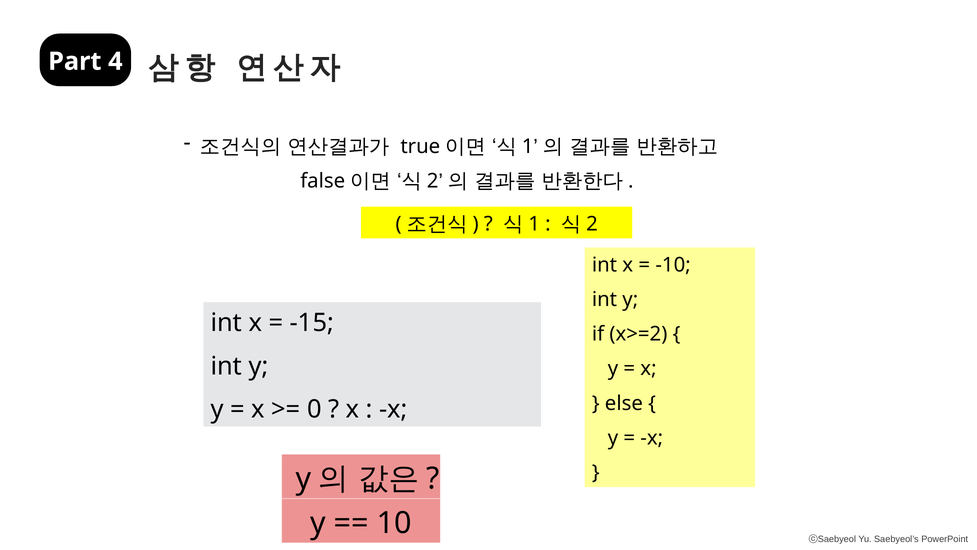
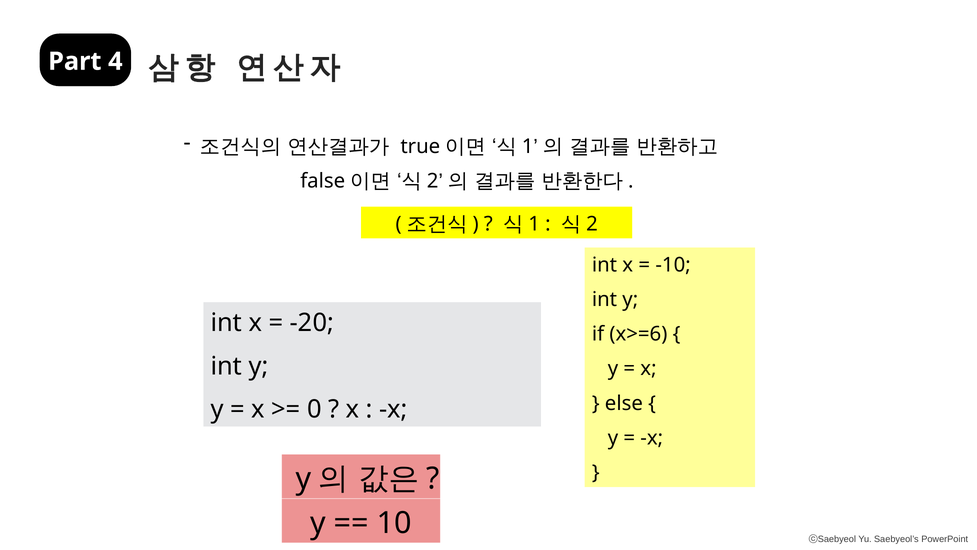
-15: -15 -> -20
x>=2: x>=2 -> x>=6
